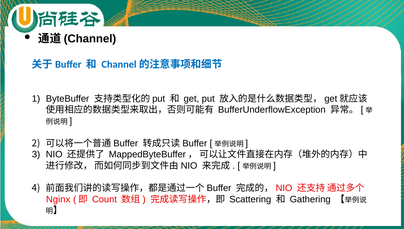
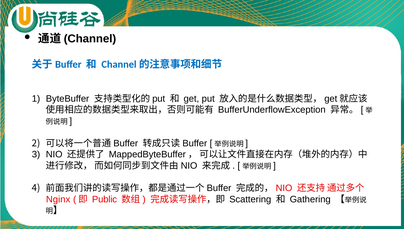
Count: Count -> Public
